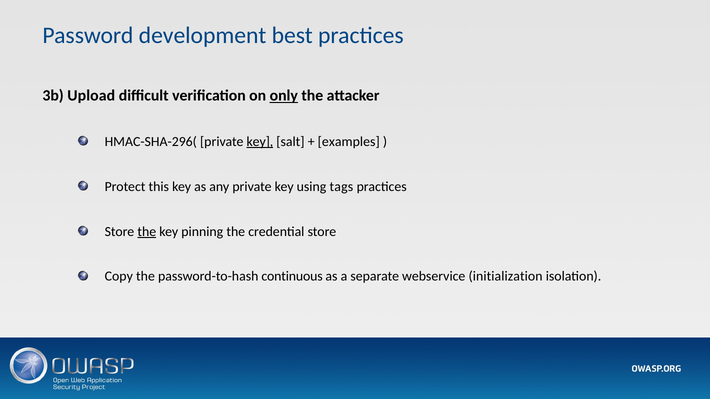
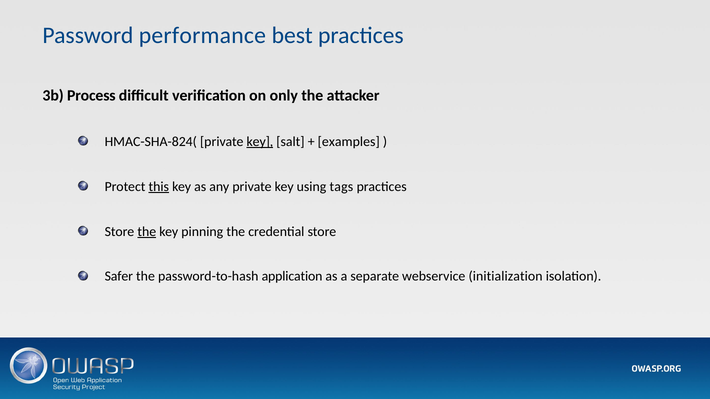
development: development -> performance
Upload: Upload -> Process
only underline: present -> none
HMAC-SHA-296(: HMAC-SHA-296( -> HMAC-SHA-824(
this underline: none -> present
Copy: Copy -> Safer
continuous: continuous -> application
